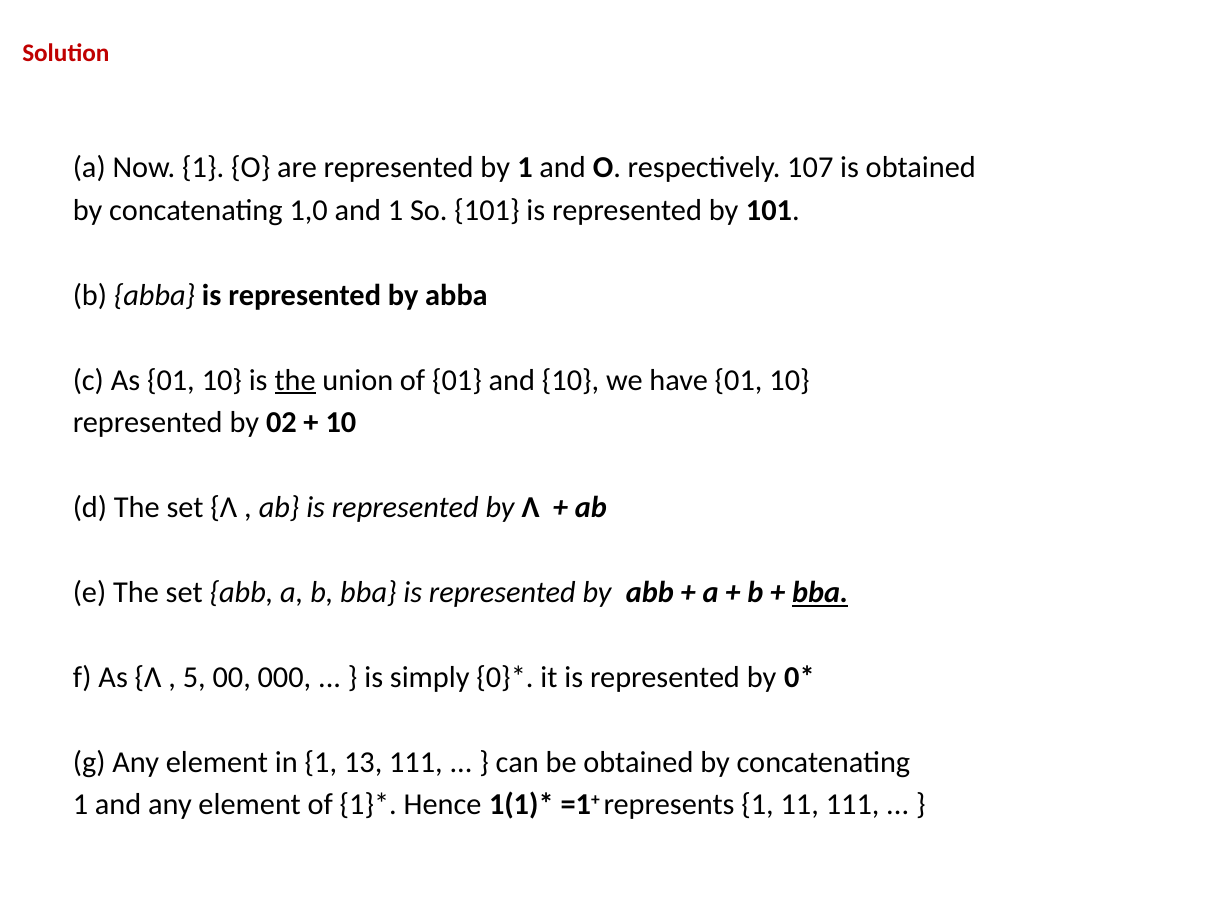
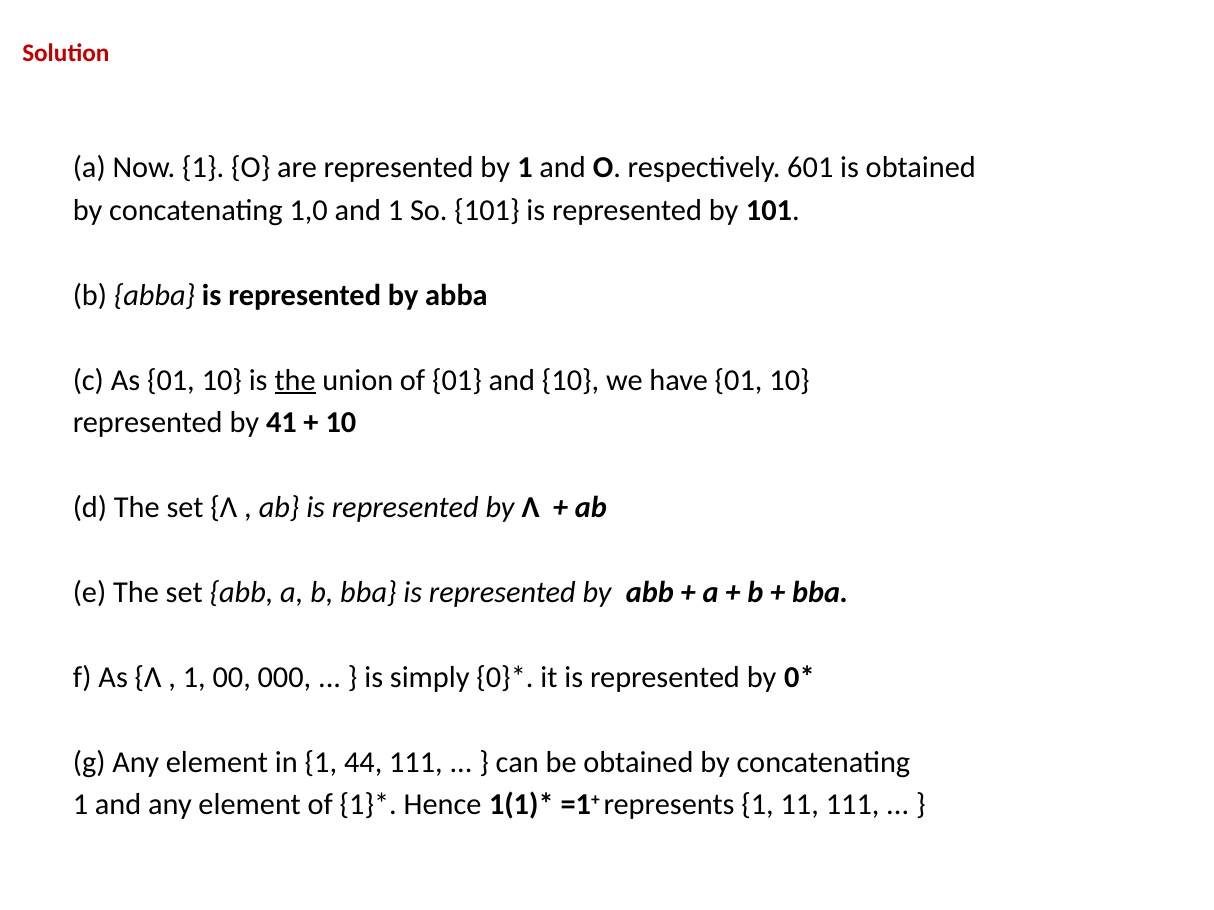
107: 107 -> 601
02: 02 -> 41
bba at (820, 593) underline: present -> none
5 at (194, 678): 5 -> 1
13: 13 -> 44
